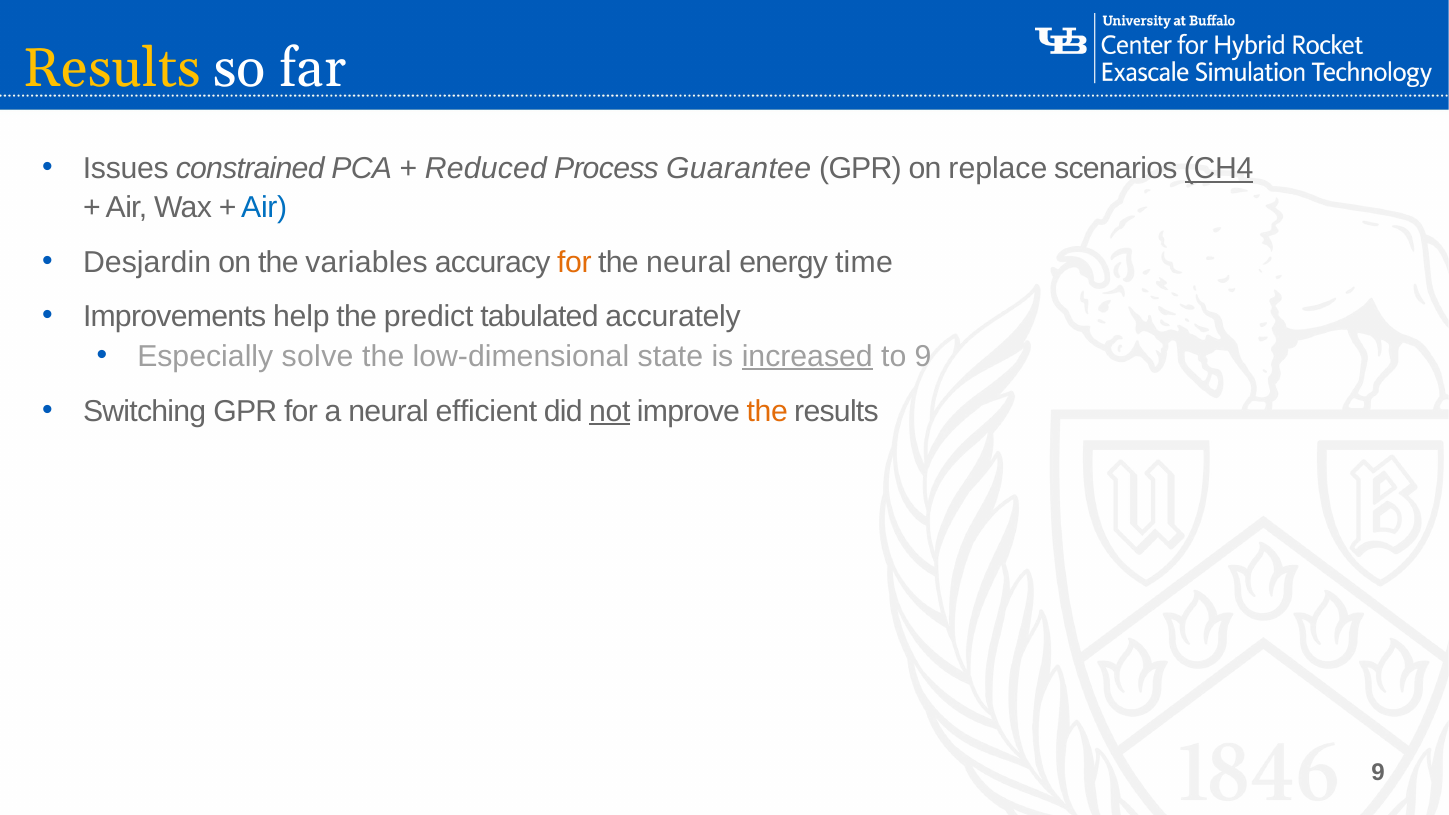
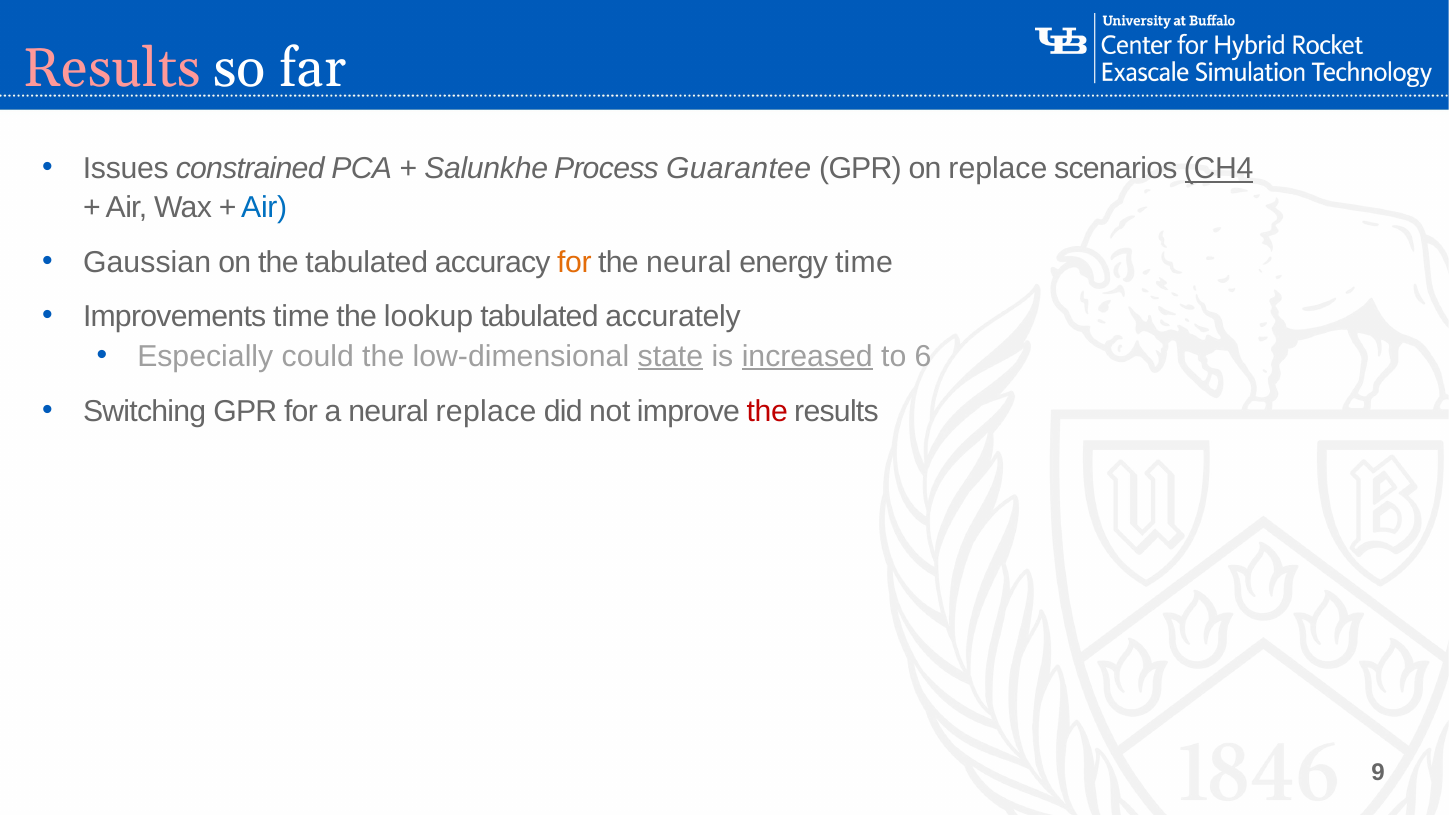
Results at (112, 68) colour: yellow -> pink
Reduced: Reduced -> Salunkhe
Desjardin: Desjardin -> Gaussian
the variables: variables -> tabulated
Improvements help: help -> time
predict: predict -> lookup
solve: solve -> could
state underline: none -> present
to 9: 9 -> 6
neural efficient: efficient -> replace
not underline: present -> none
the at (767, 411) colour: orange -> red
